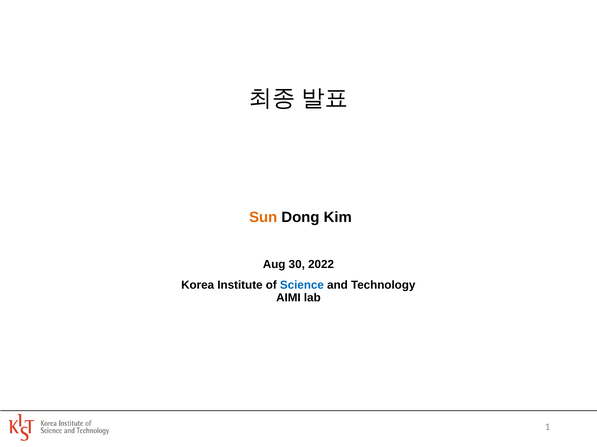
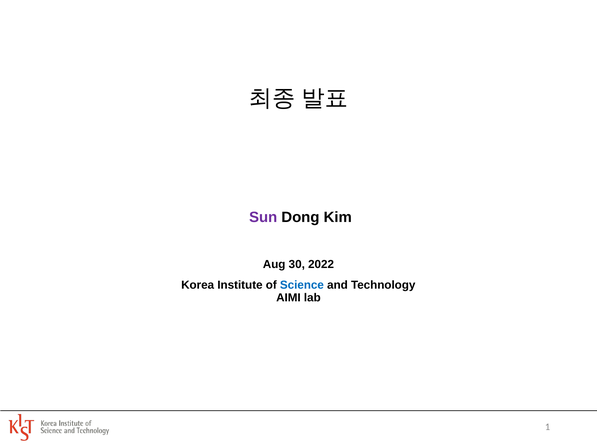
Sun colour: orange -> purple
